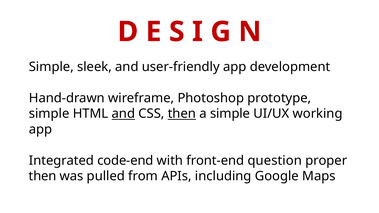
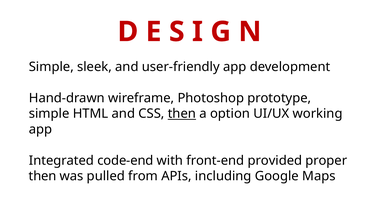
and at (123, 114) underline: present -> none
a simple: simple -> option
question: question -> provided
